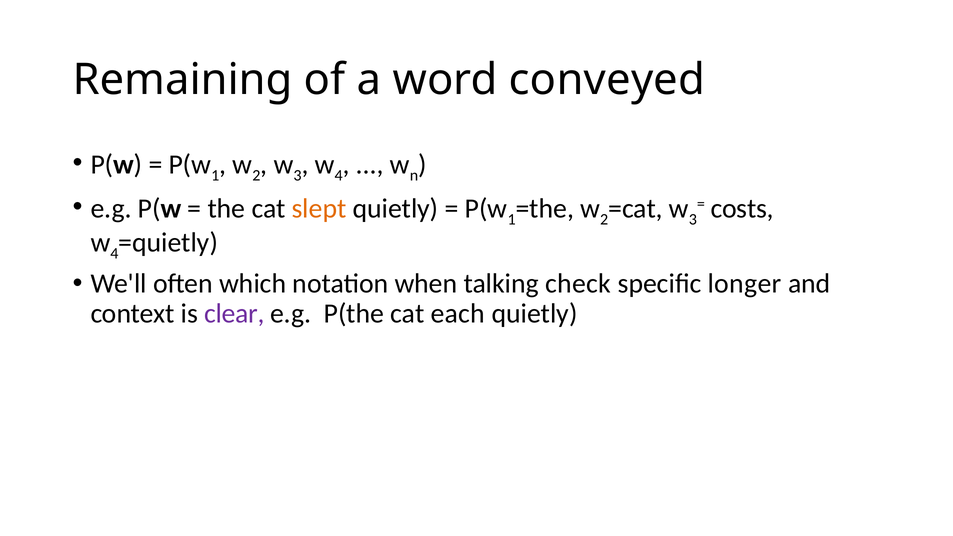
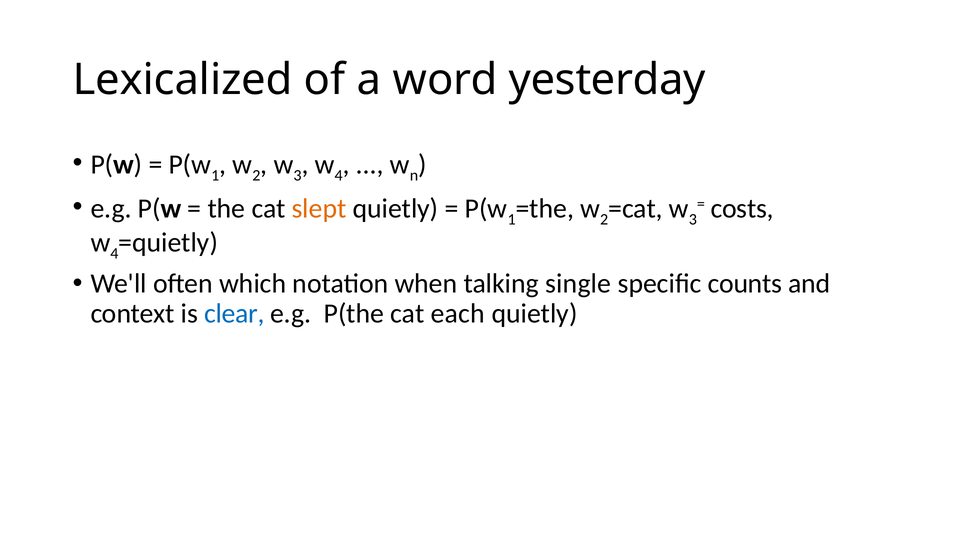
Remaining: Remaining -> Lexicalized
conveyed: conveyed -> yesterday
check: check -> single
longer: longer -> counts
clear colour: purple -> blue
